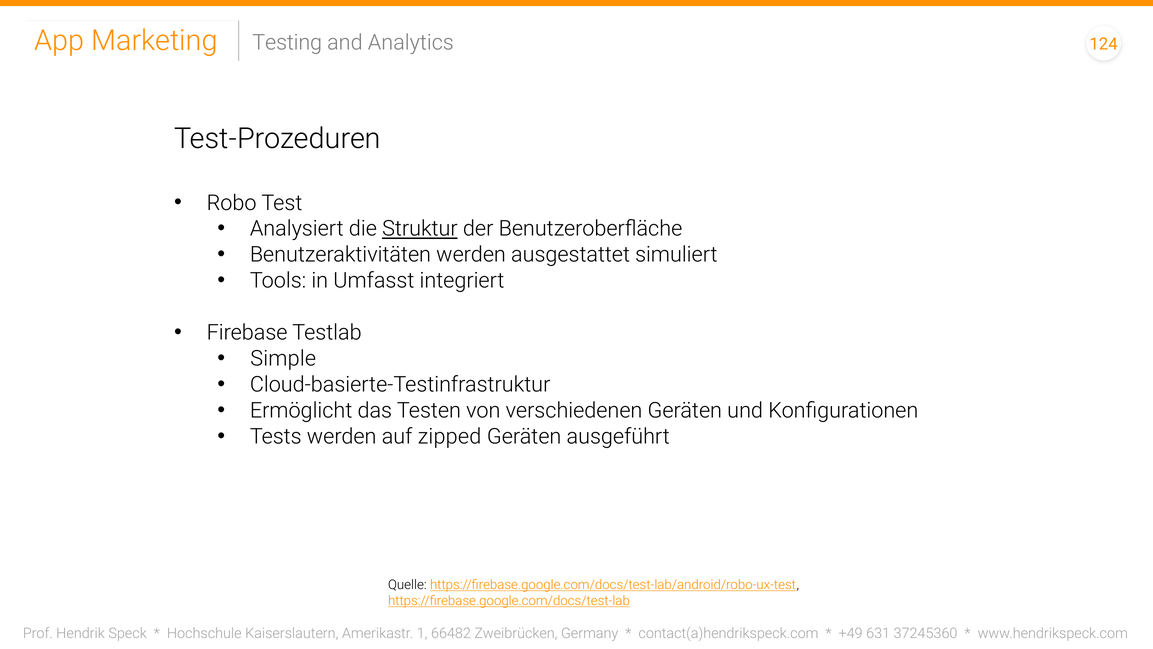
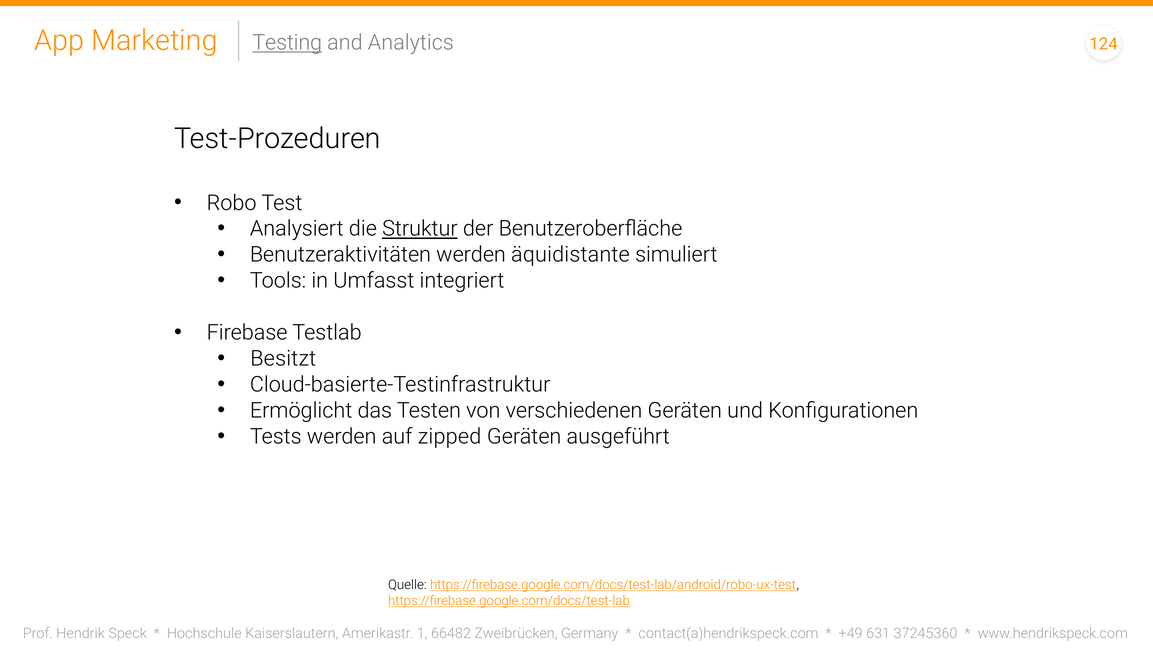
Testing underline: none -> present
ausgestattet: ausgestattet -> äquidistante
Simple: Simple -> Besitzt
